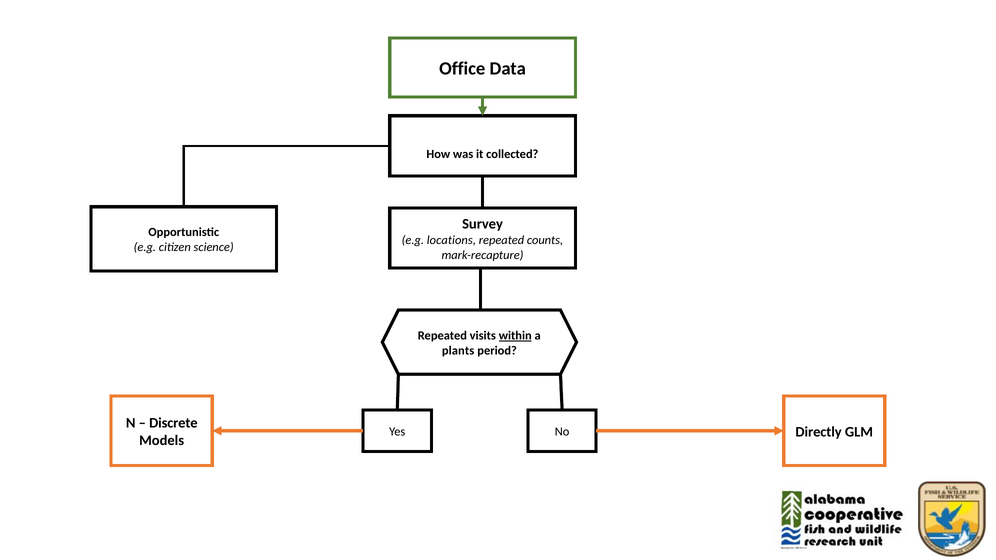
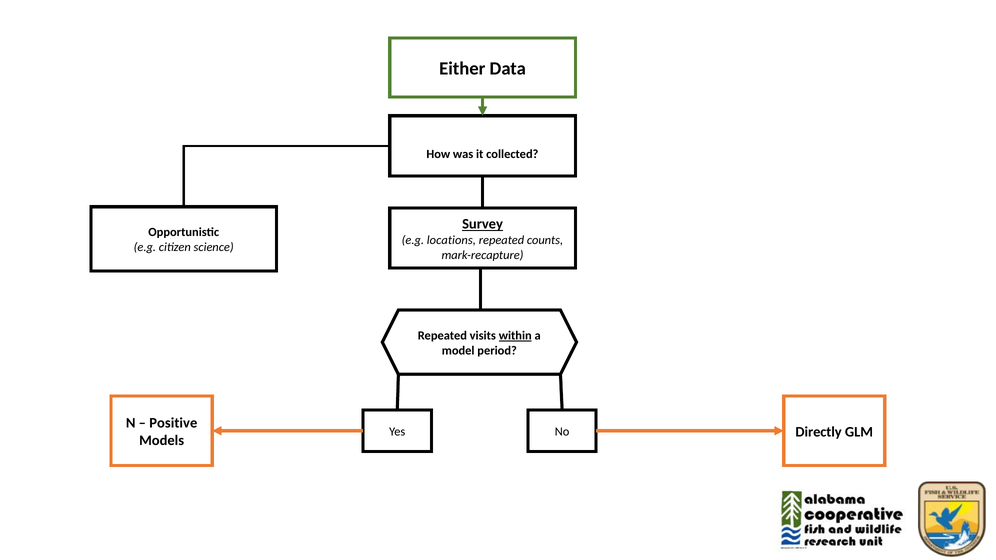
Office: Office -> Either
Survey underline: none -> present
plants: plants -> model
Discrete: Discrete -> Positive
